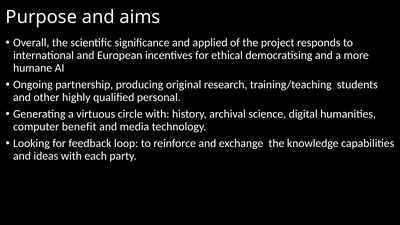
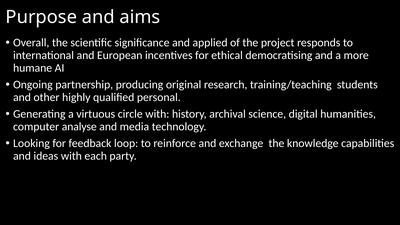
benefit: benefit -> analyse
